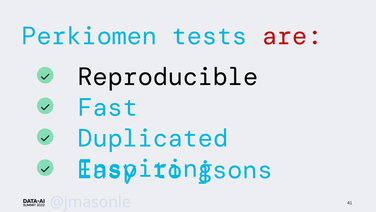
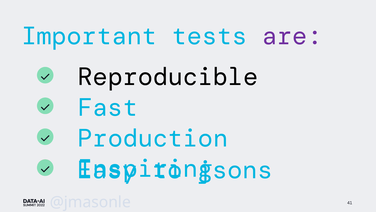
Perkiomen: Perkiomen -> Important
are colour: red -> purple
Duplicated: Duplicated -> Production
